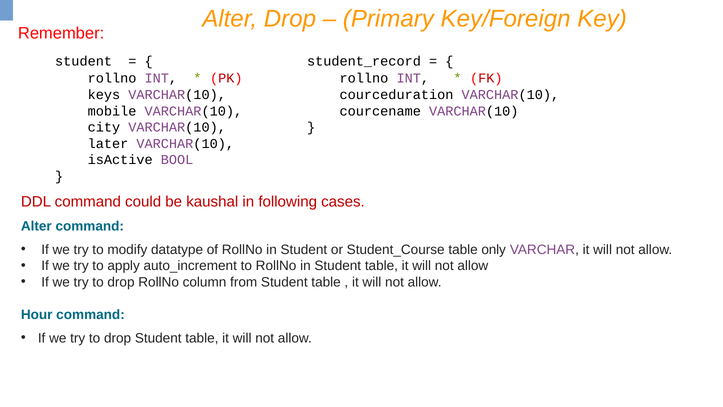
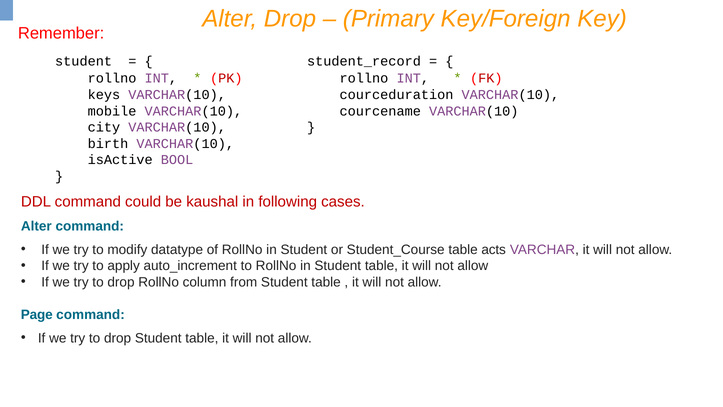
later: later -> birth
only: only -> acts
Hour: Hour -> Page
